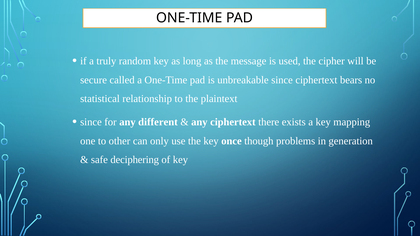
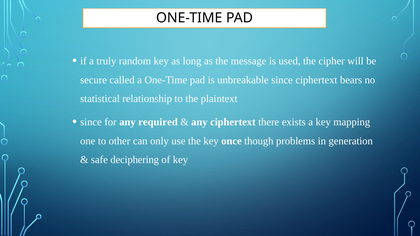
different: different -> required
